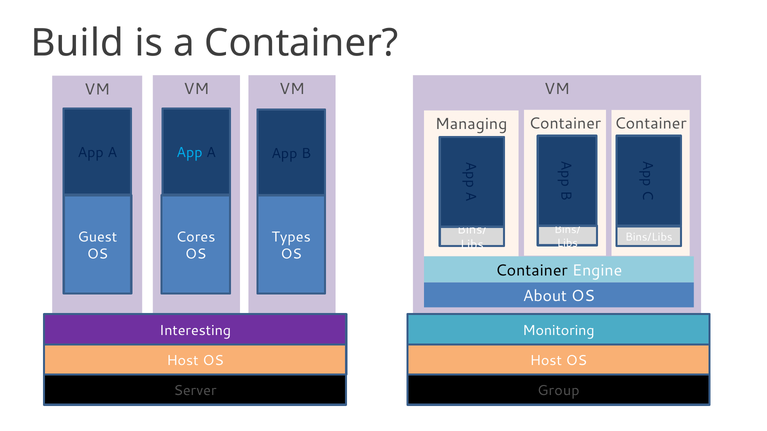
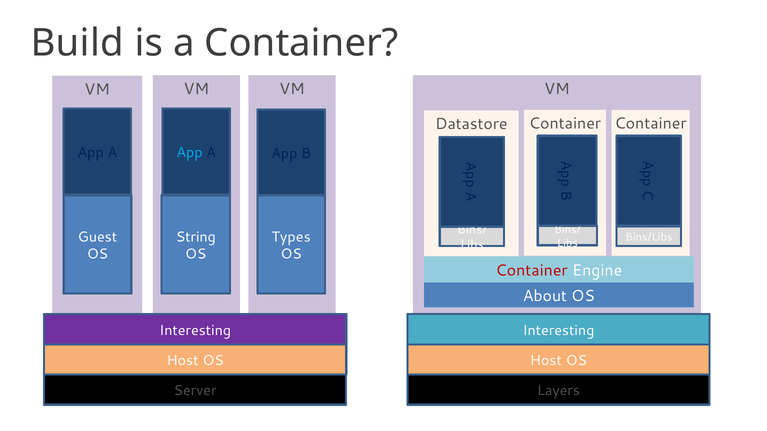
Managing: Managing -> Datastore
Cores: Cores -> String
Container at (532, 271) colour: black -> red
Monitoring at (558, 331): Monitoring -> Interesting
Group: Group -> Layers
